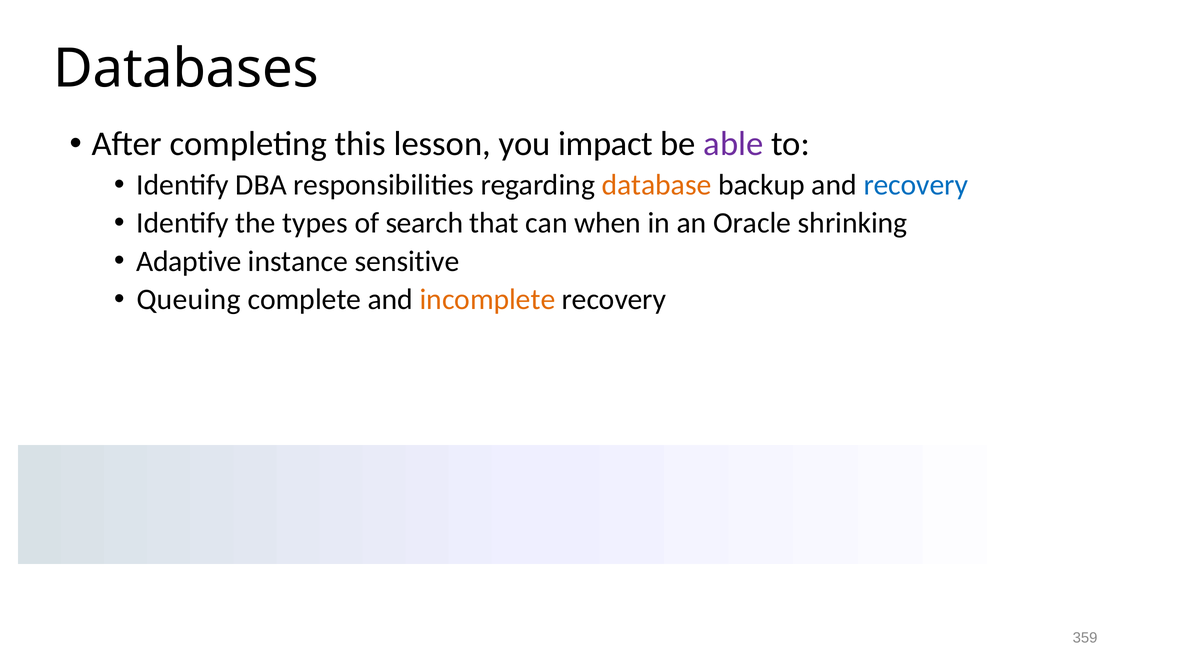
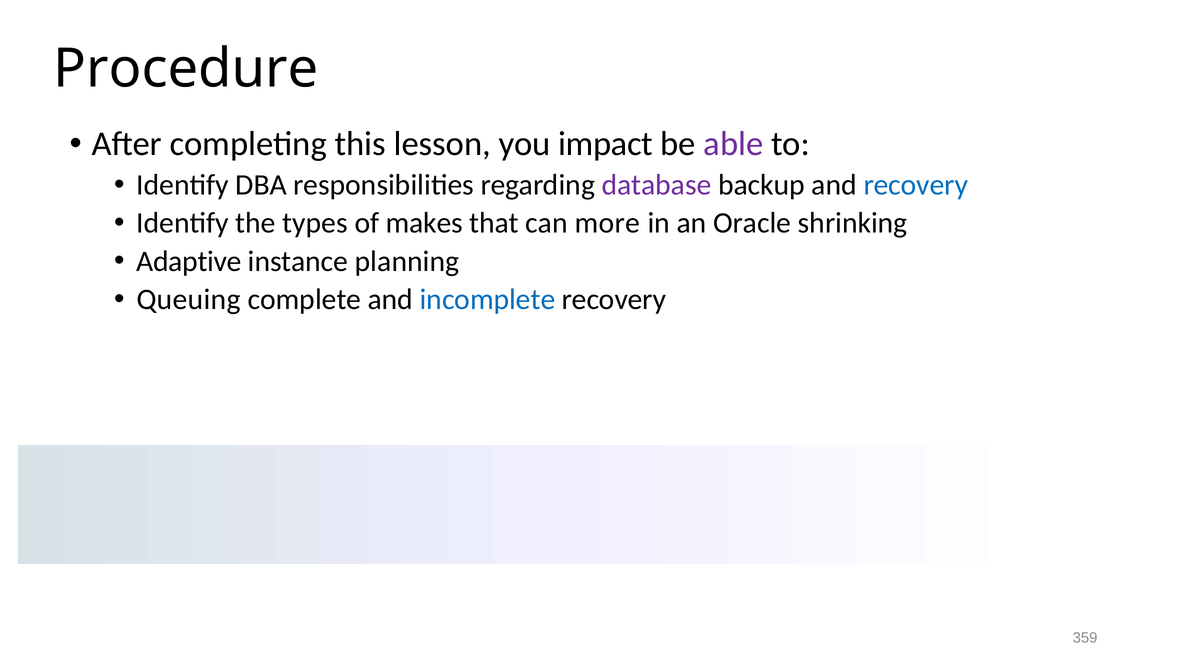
Databases: Databases -> Procedure
database colour: orange -> purple
search: search -> makes
when: when -> more
sensitive: sensitive -> planning
incomplete colour: orange -> blue
